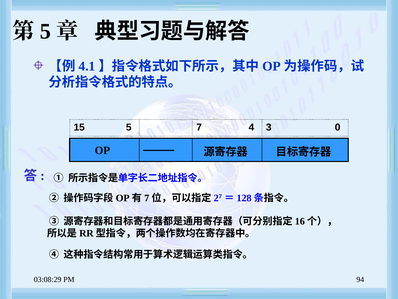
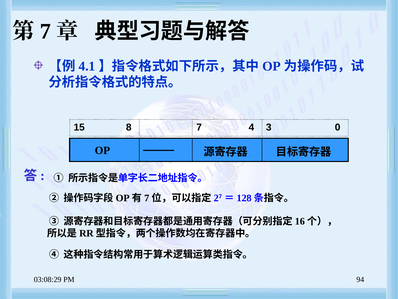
5 at (45, 31): 5 -> 7
15 5: 5 -> 8
